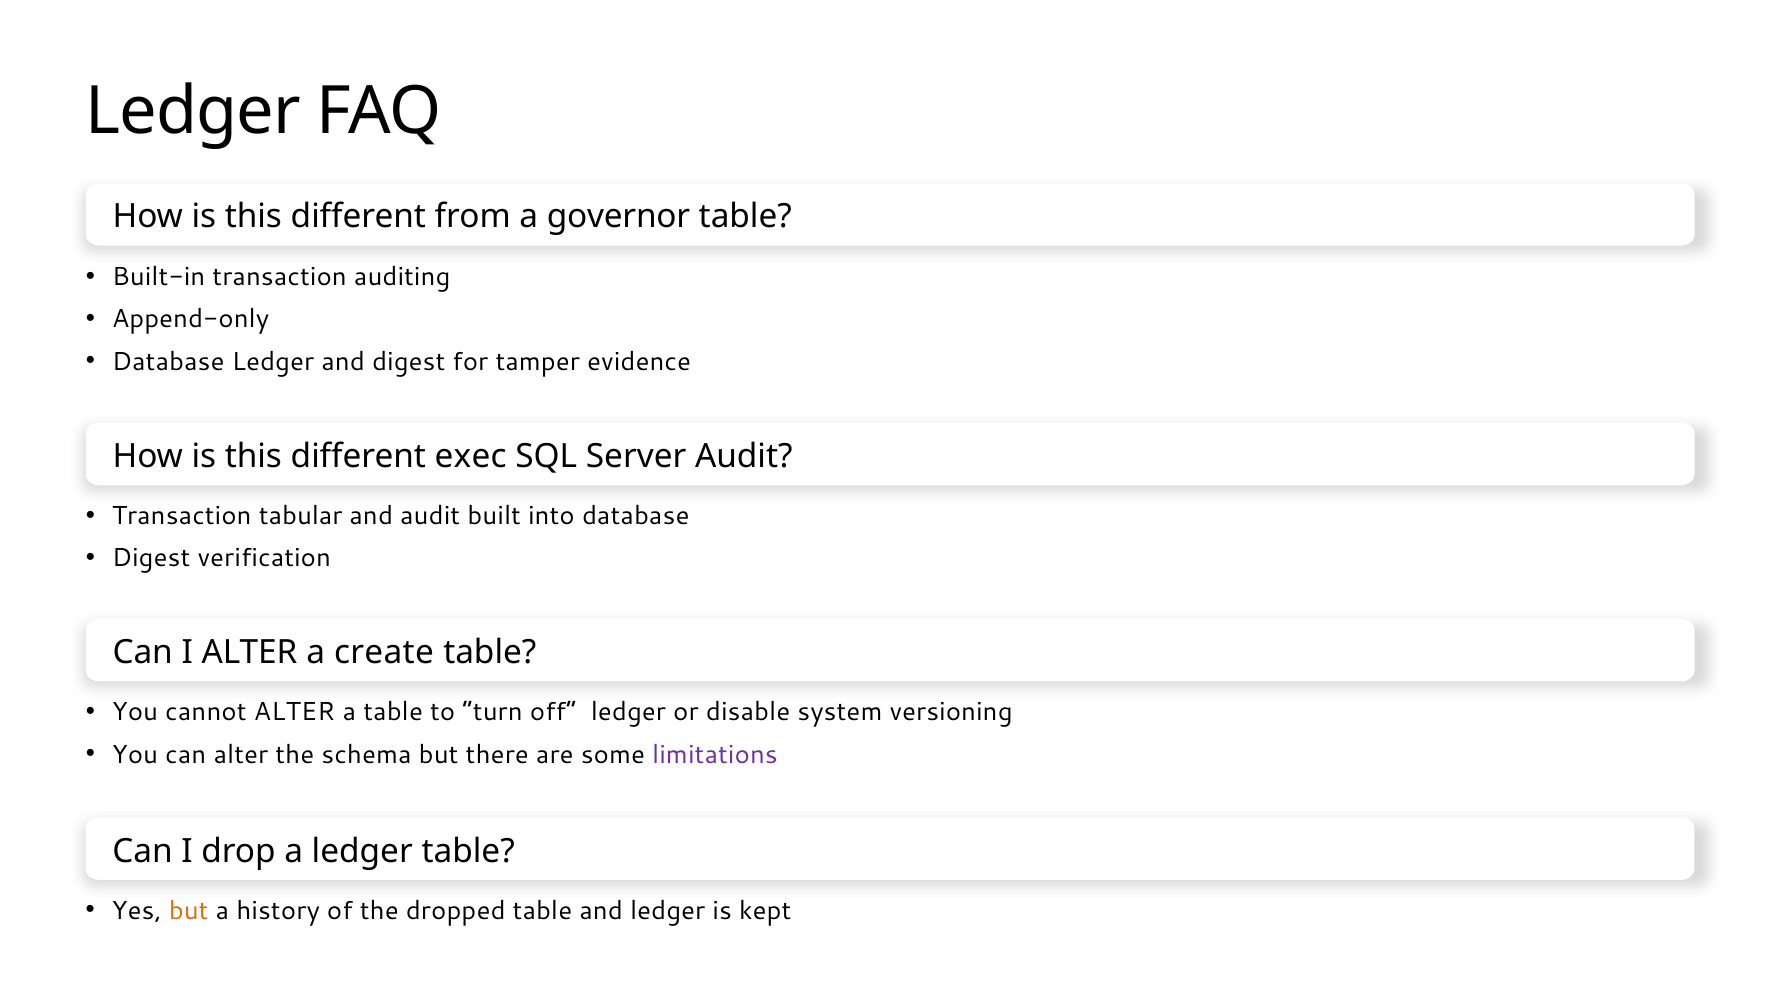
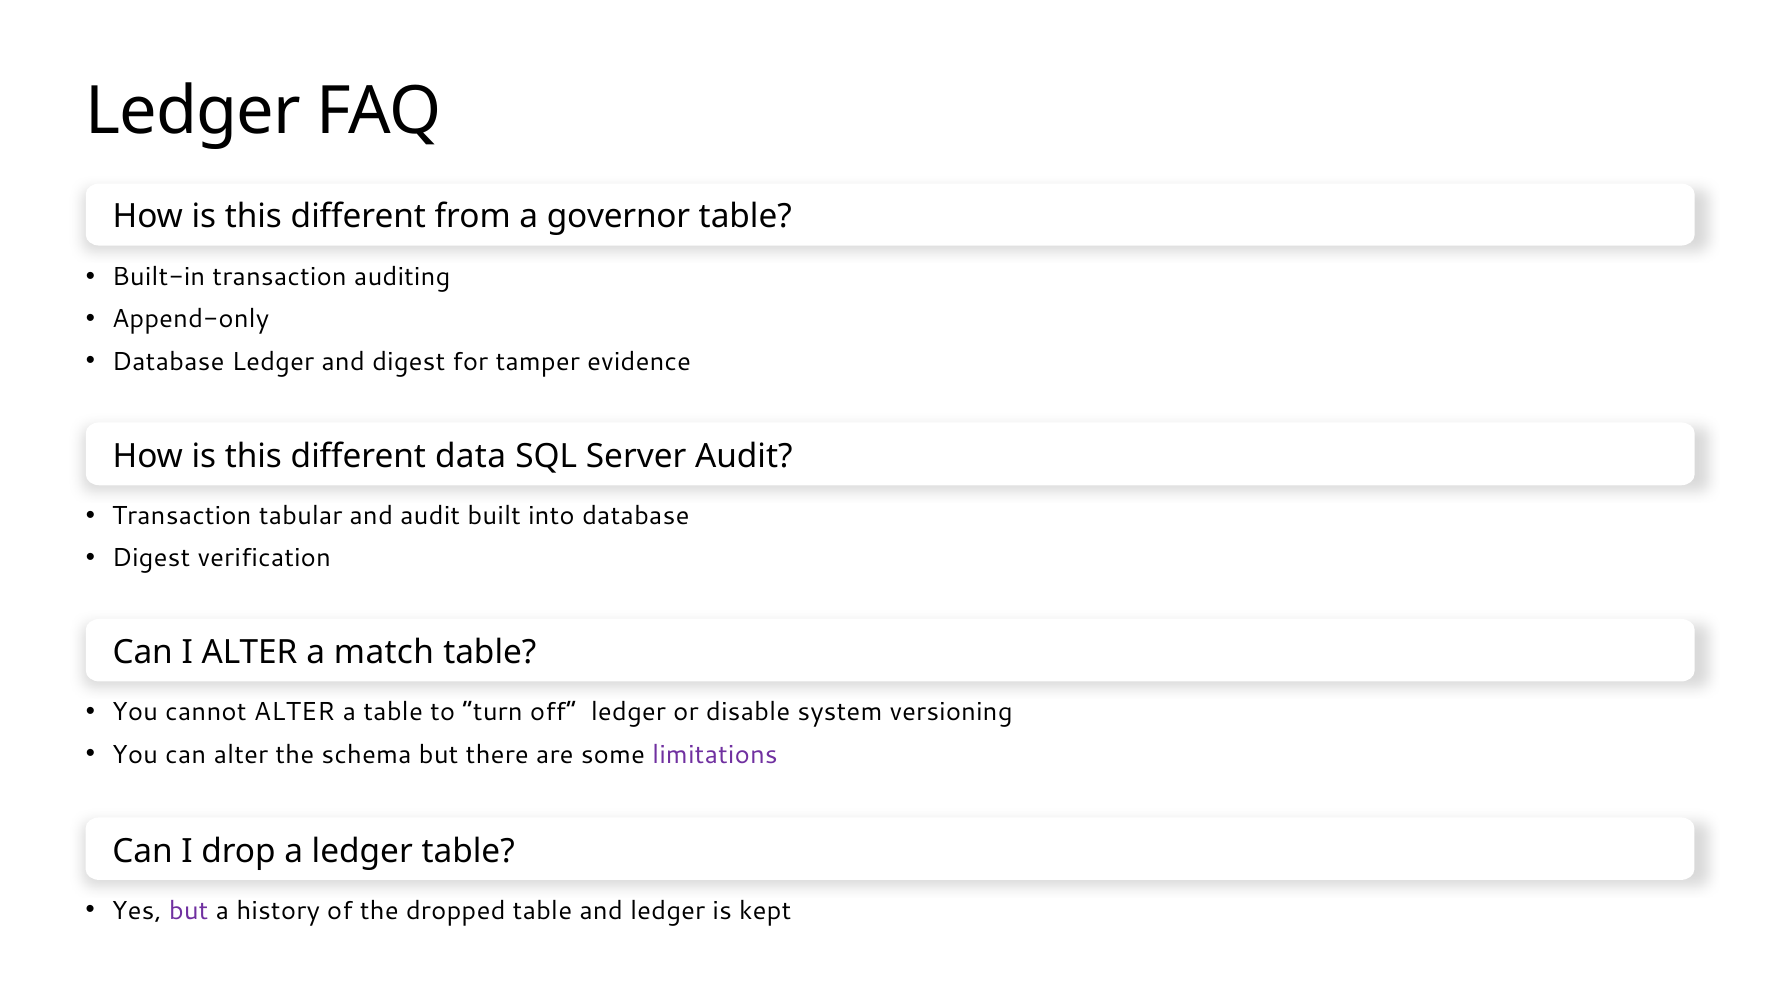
exec: exec -> data
create: create -> match
but at (189, 911) colour: orange -> purple
